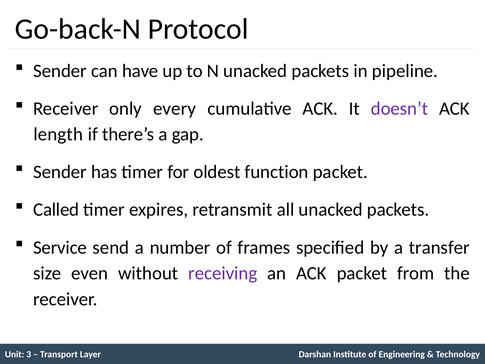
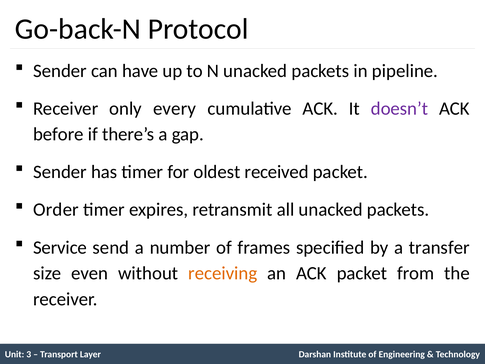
length: length -> before
function: function -> received
Called: Called -> Order
receiving colour: purple -> orange
